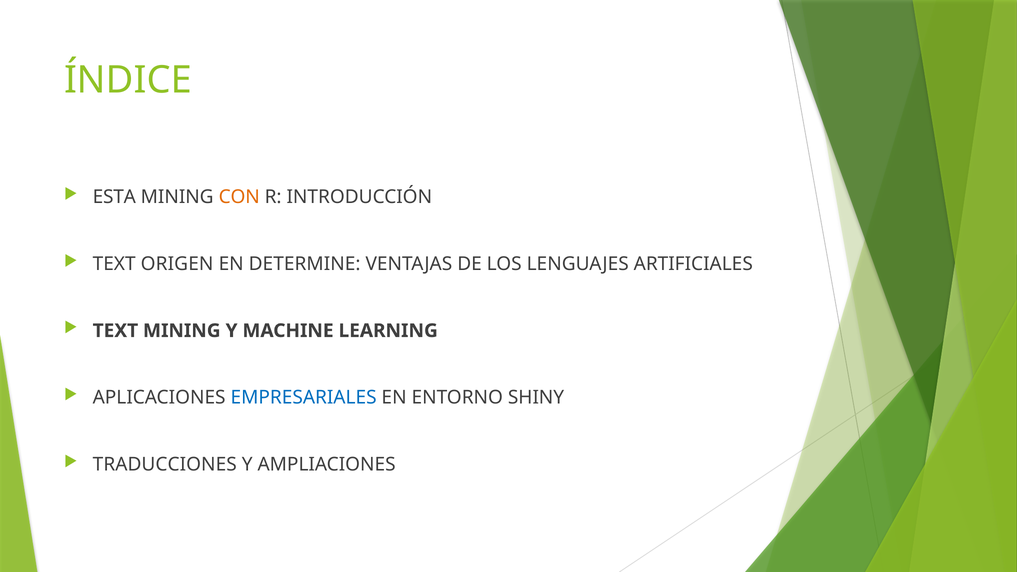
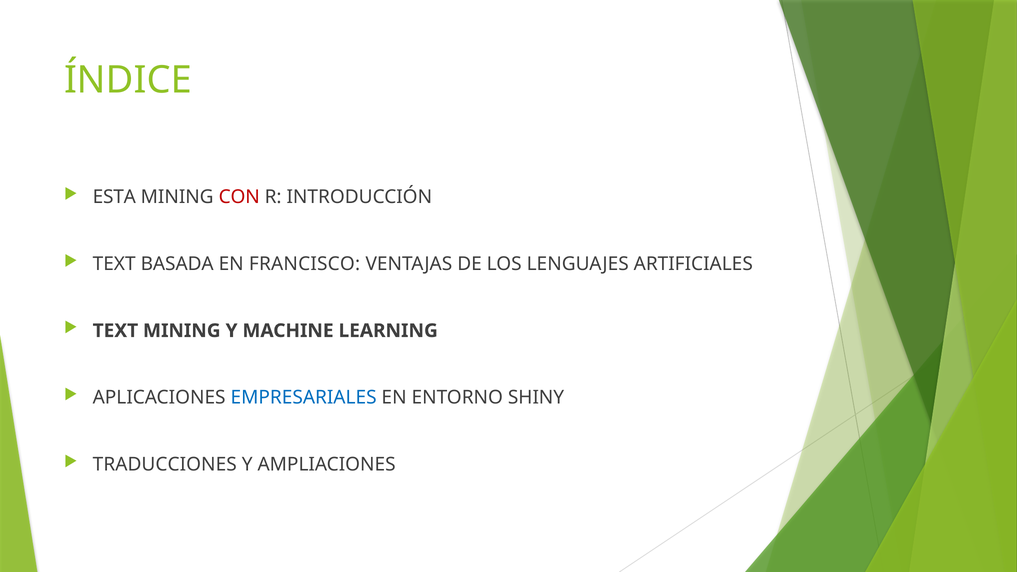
CON colour: orange -> red
ORIGEN: ORIGEN -> BASADA
DETERMINE: DETERMINE -> FRANCISCO
